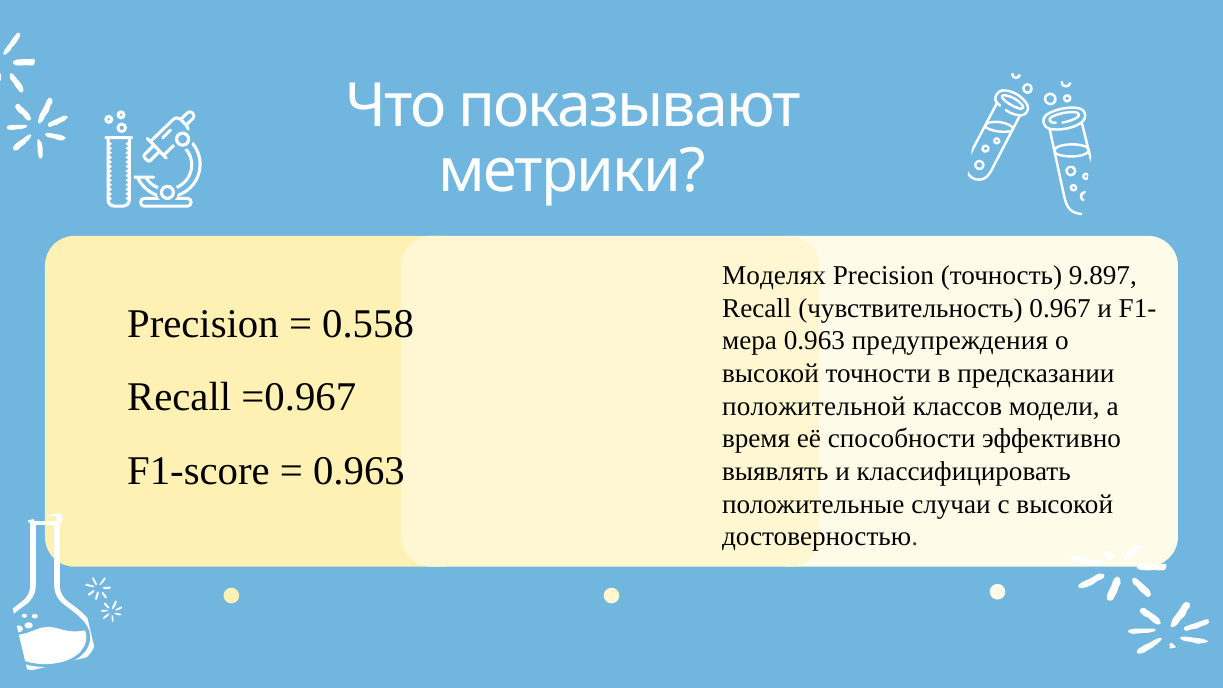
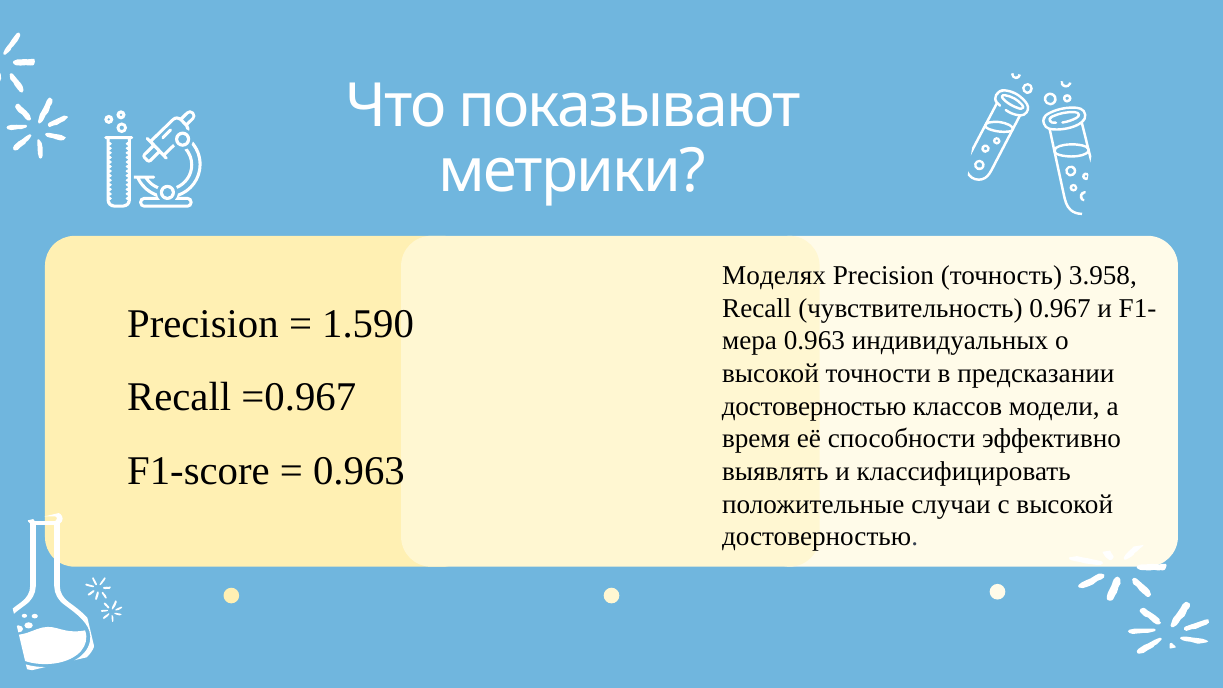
9.897: 9.897 -> 3.958
0.558: 0.558 -> 1.590
предупреждения: предупреждения -> индивидуальных
положительной at (814, 406): положительной -> достоверностью
